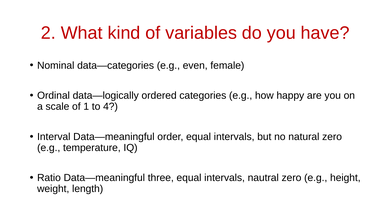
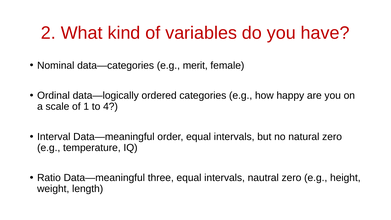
even: even -> merit
